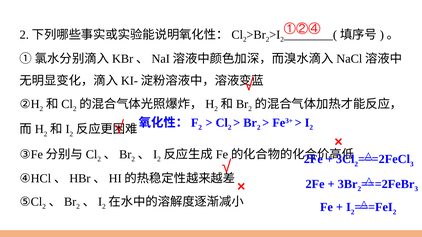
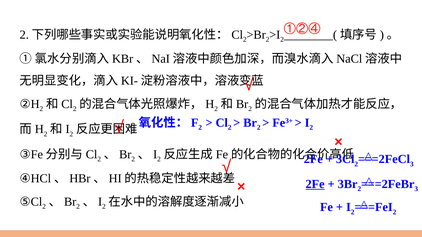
2Fe at (315, 184) underline: none -> present
